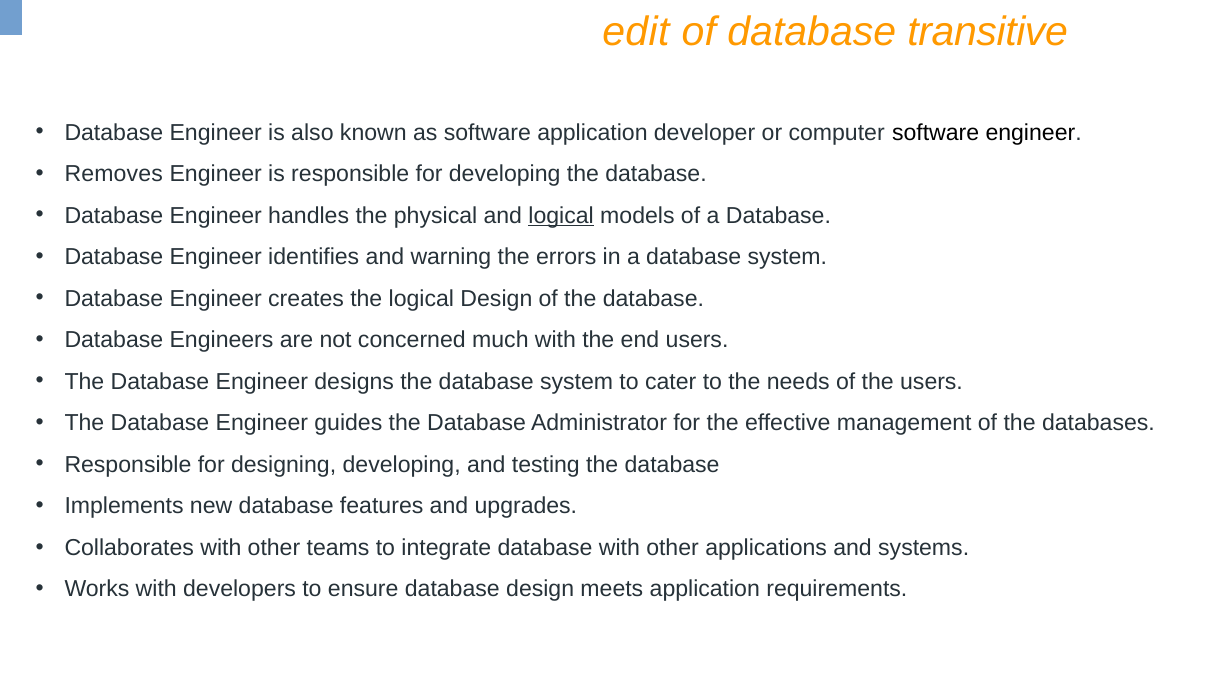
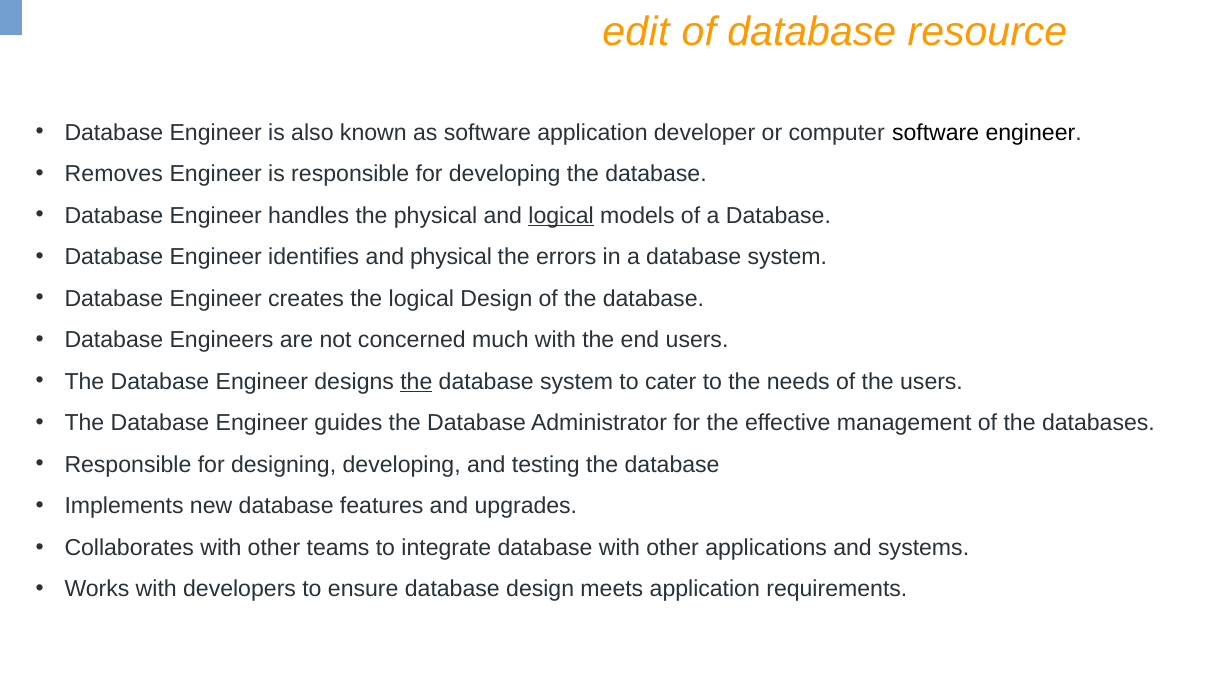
transitive: transitive -> resource
and warning: warning -> physical
the at (416, 382) underline: none -> present
